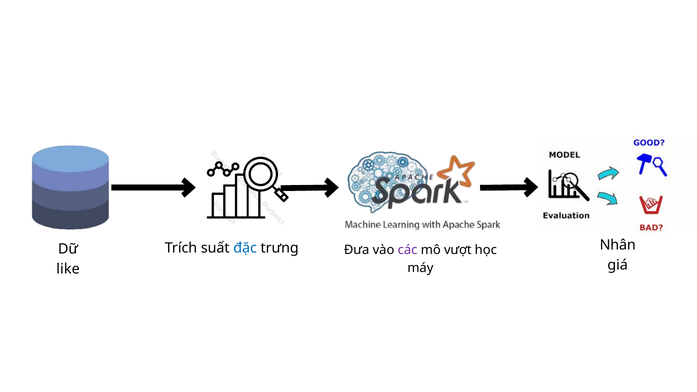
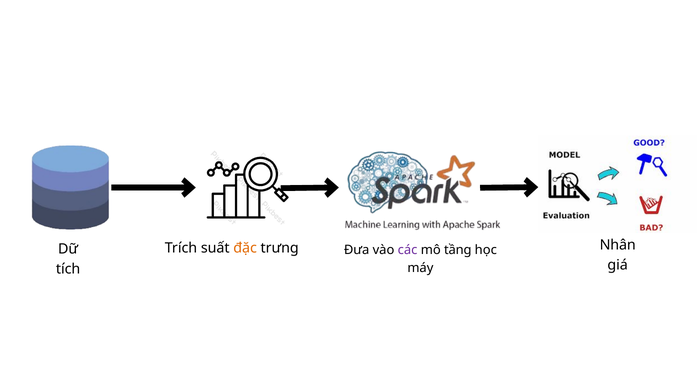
đặc colour: blue -> orange
vượt: vượt -> tầng
like: like -> tích
